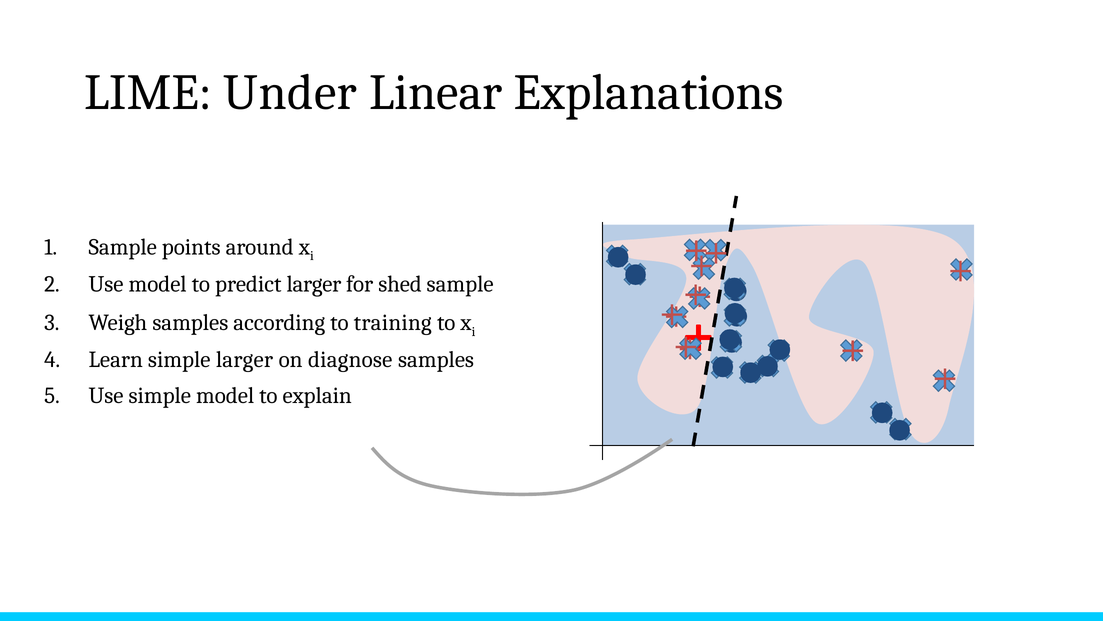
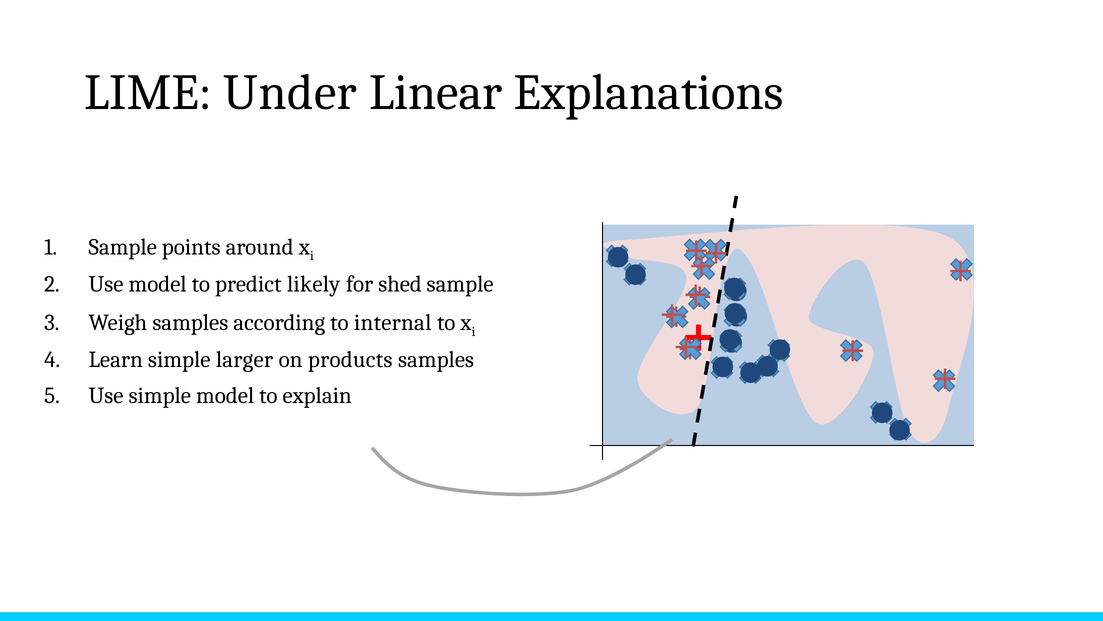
predict larger: larger -> likely
training: training -> internal
diagnose: diagnose -> products
